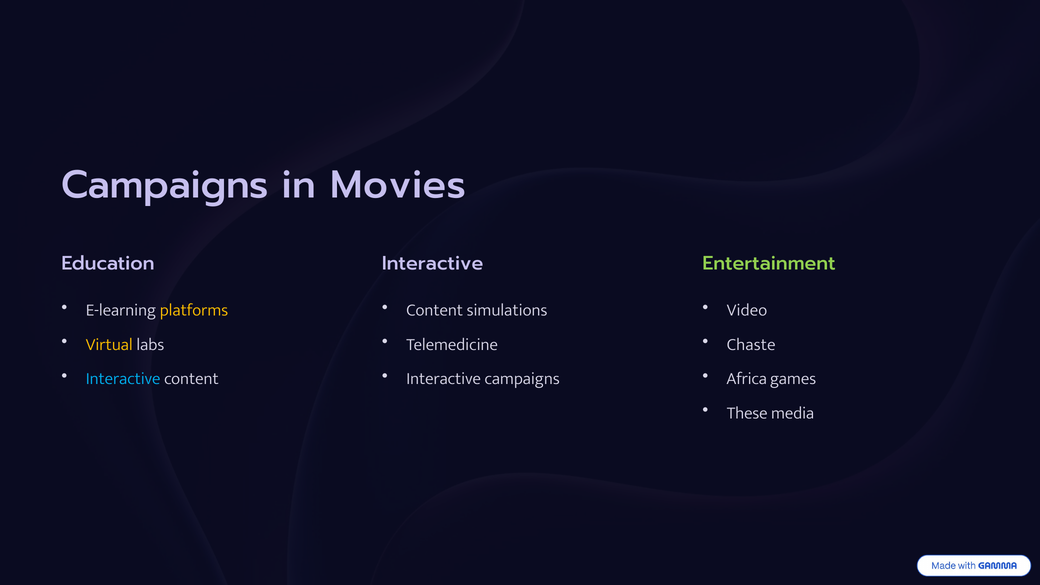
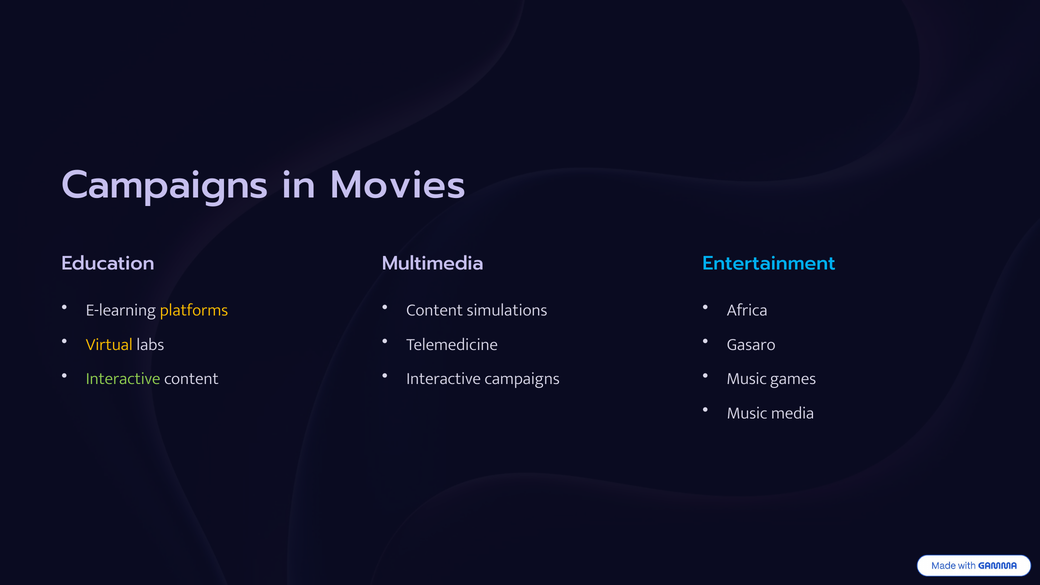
Interactive at (433, 264): Interactive -> Multimedia
Entertainment colour: light green -> light blue
Video: Video -> Africa
Chaste: Chaste -> Gasaro
Interactive at (123, 379) colour: light blue -> light green
Africa at (747, 379): Africa -> Music
These at (747, 413): These -> Music
